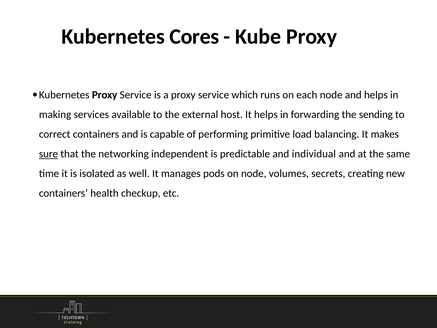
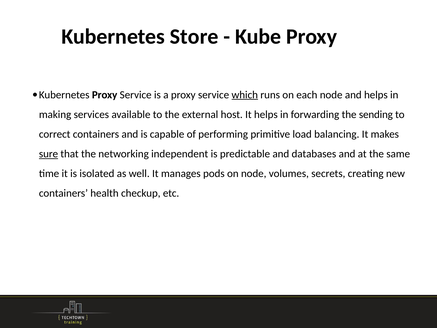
Cores: Cores -> Store
which underline: none -> present
individual: individual -> databases
